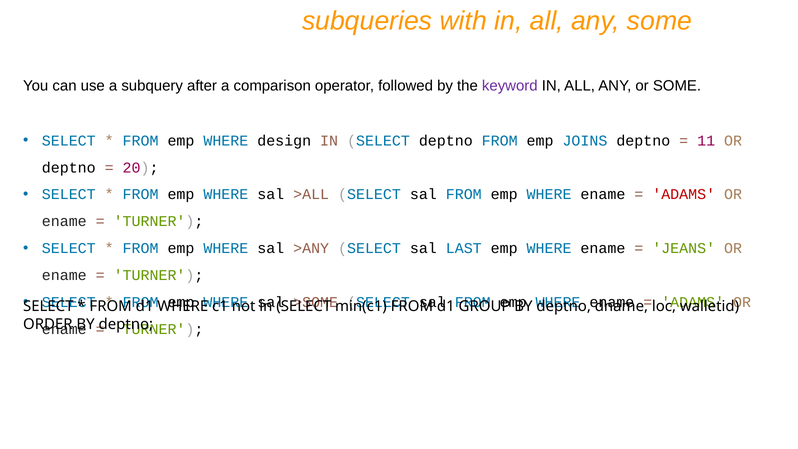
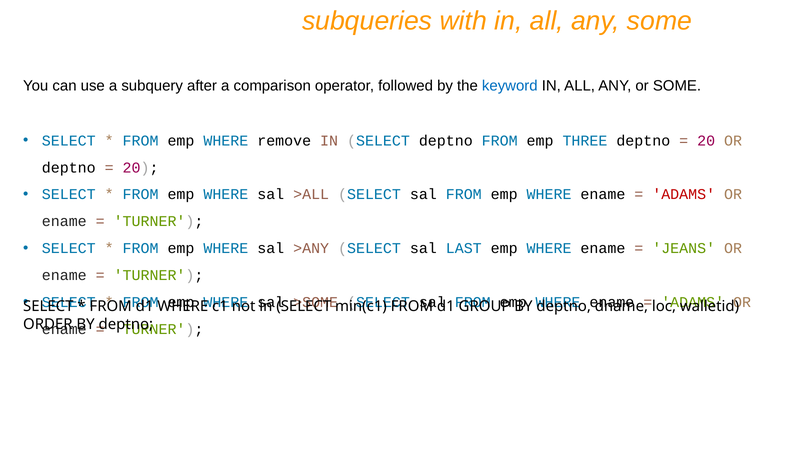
keyword colour: purple -> blue
design: design -> remove
JOINS: JOINS -> THREE
11 at (706, 141): 11 -> 20
